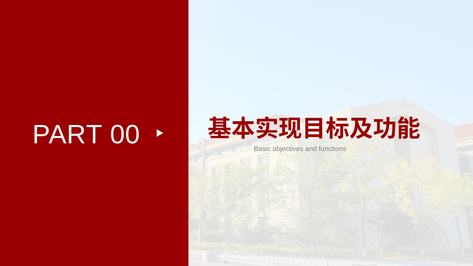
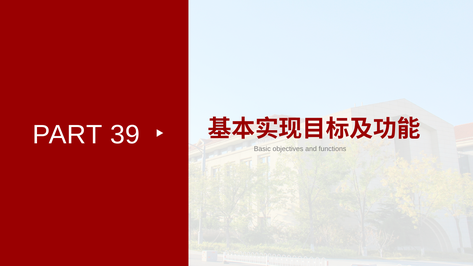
00: 00 -> 39
